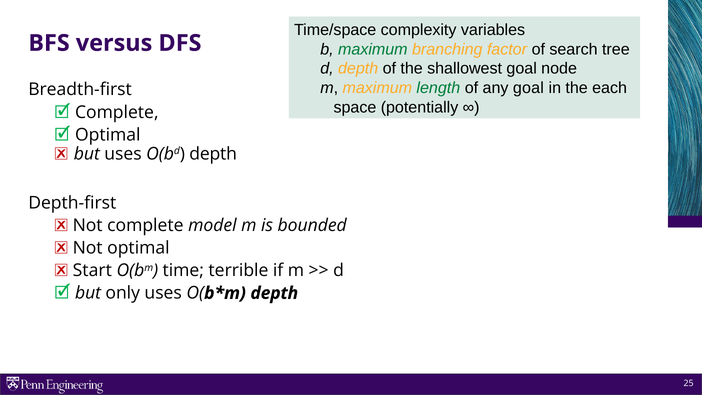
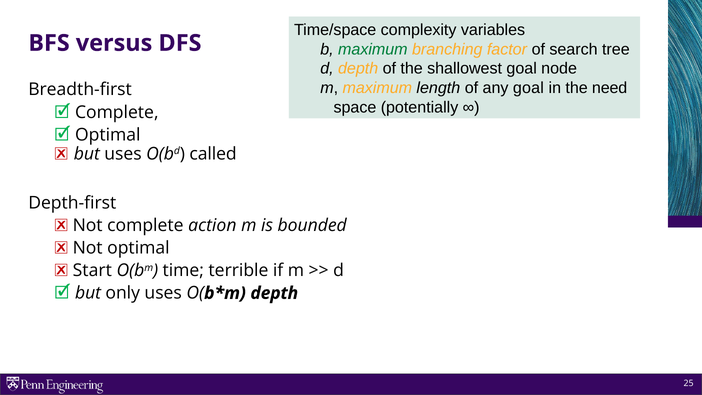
length colour: green -> black
each: each -> need
O(bd depth: depth -> called
model: model -> action
